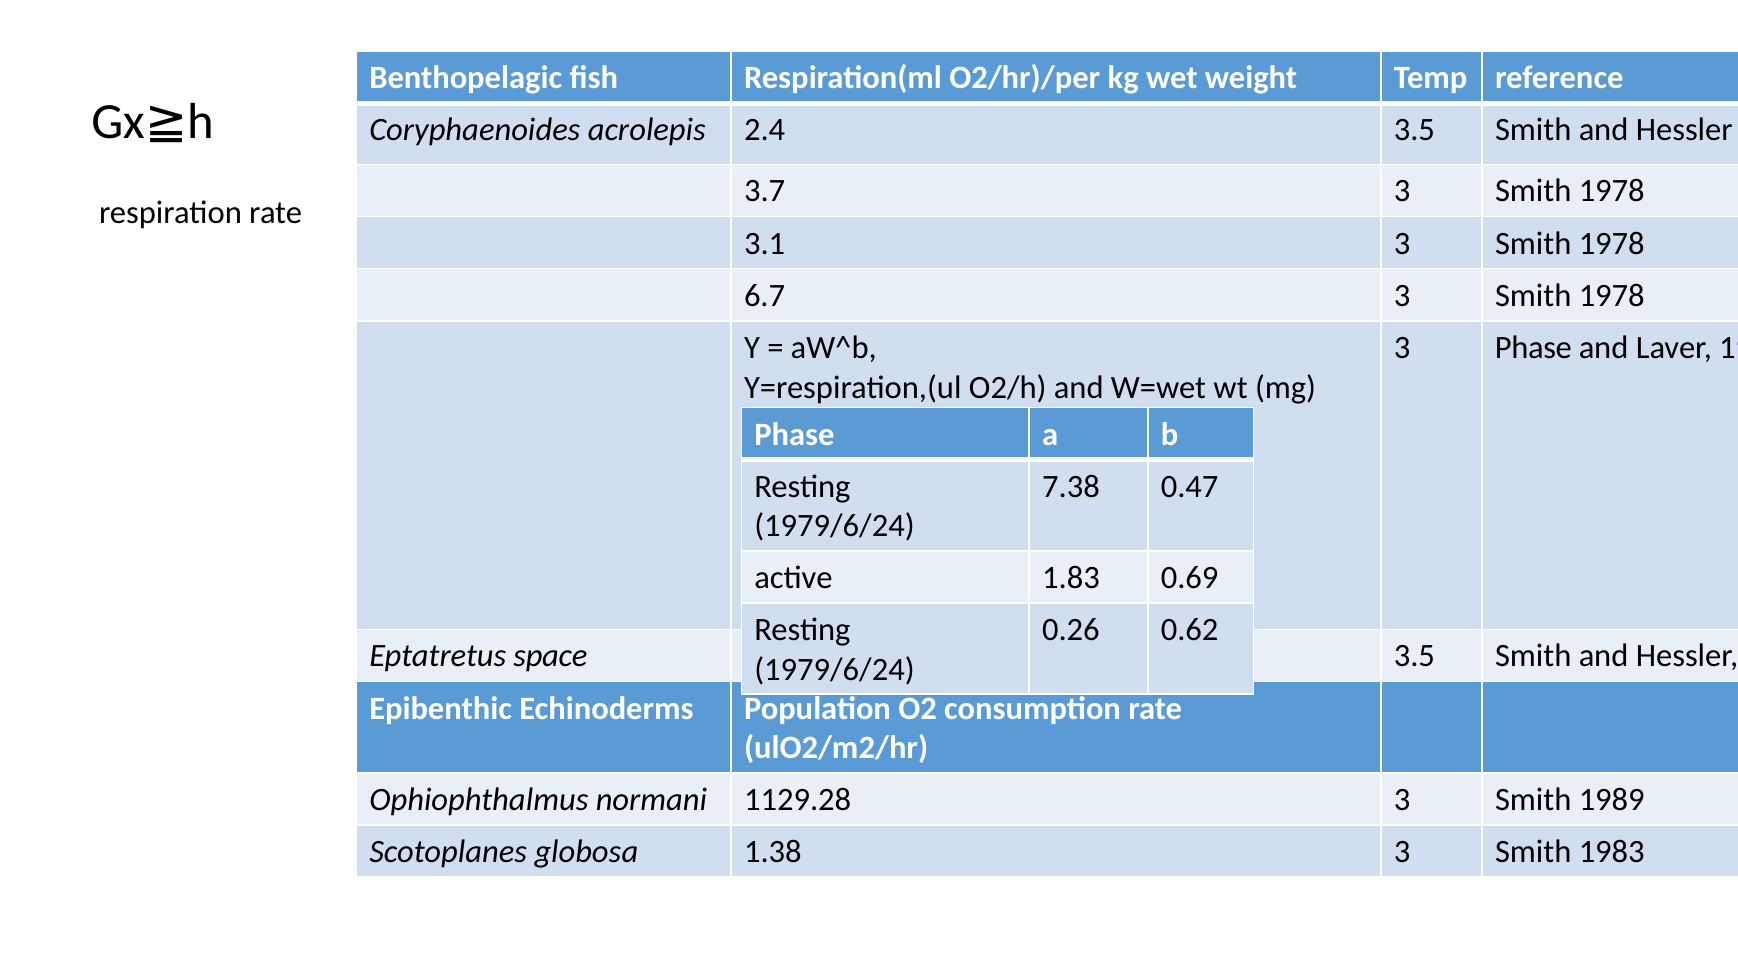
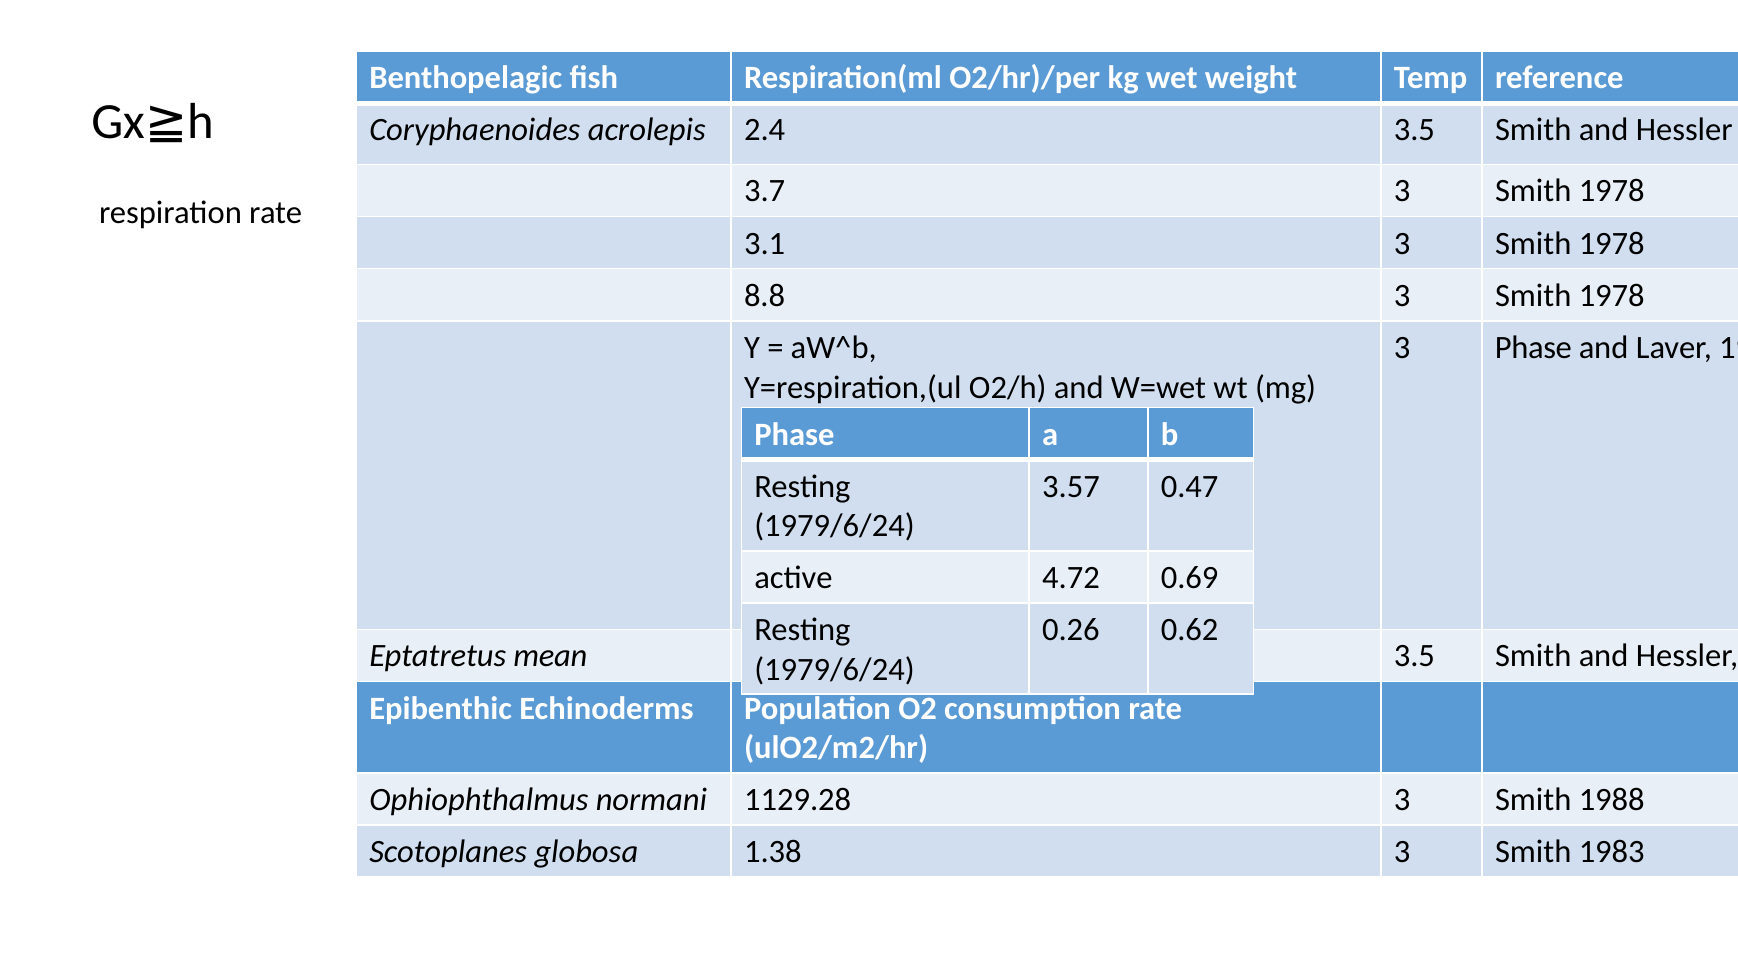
6.7: 6.7 -> 8.8
7.38: 7.38 -> 3.57
1.83: 1.83 -> 4.72
space: space -> mean
1989: 1989 -> 1988
